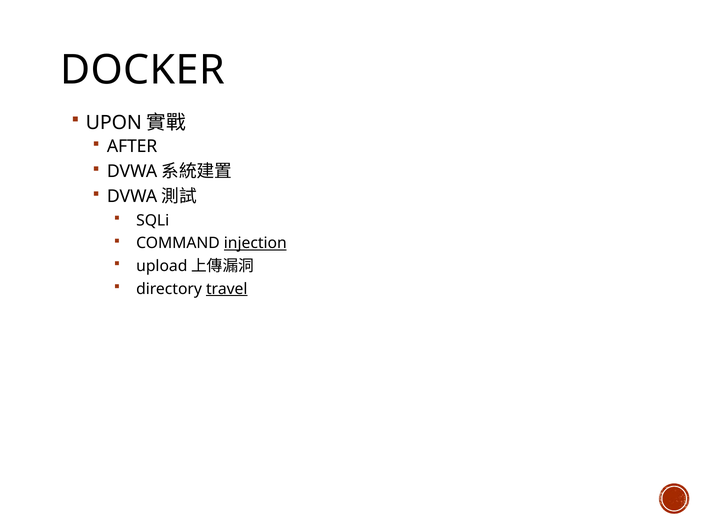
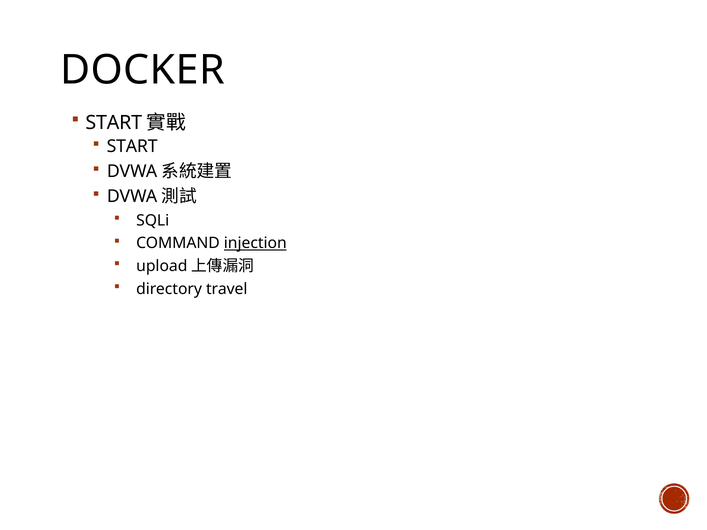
UPON at (114, 123): UPON -> START
AFTER at (132, 147): AFTER -> START
travel underline: present -> none
